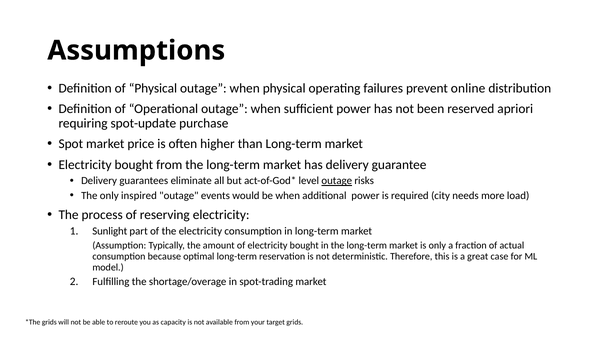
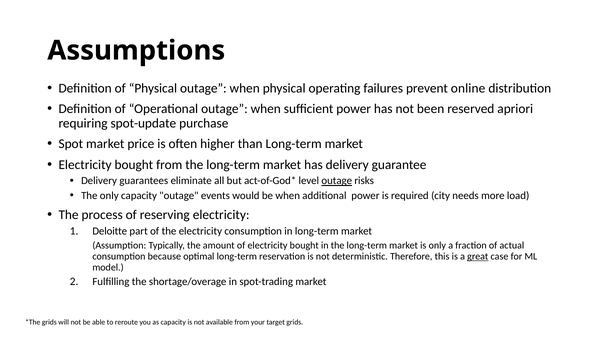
only inspired: inspired -> capacity
Sunlight: Sunlight -> Deloitte
great underline: none -> present
